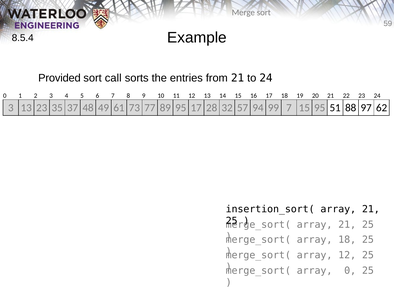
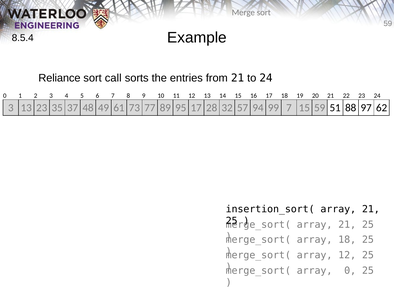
Provided: Provided -> Reliance
15 95: 95 -> 59
